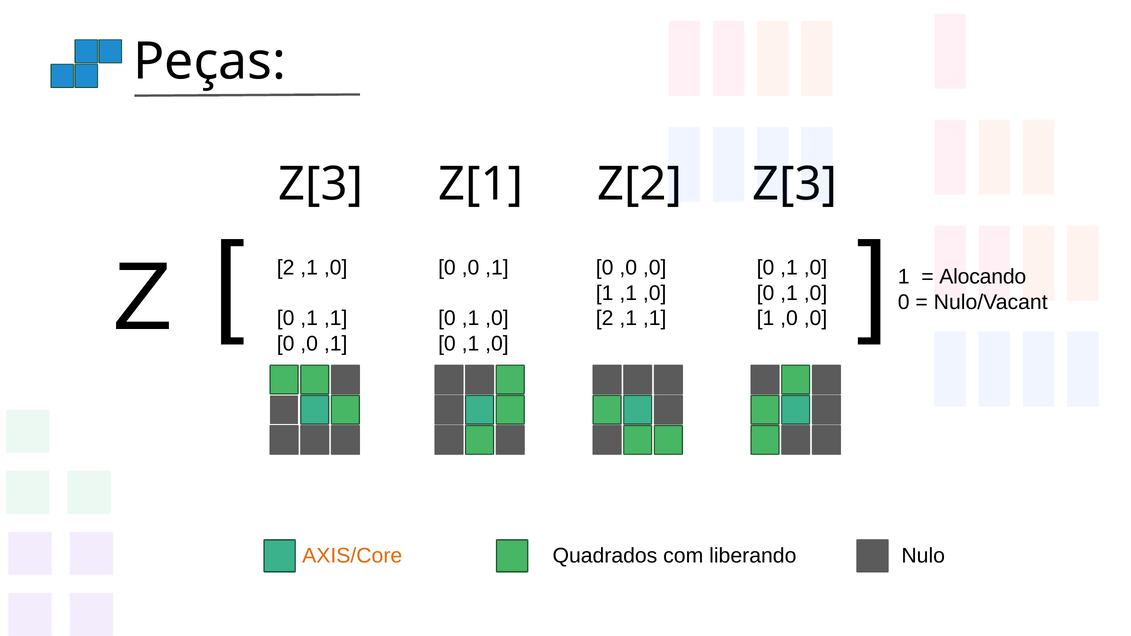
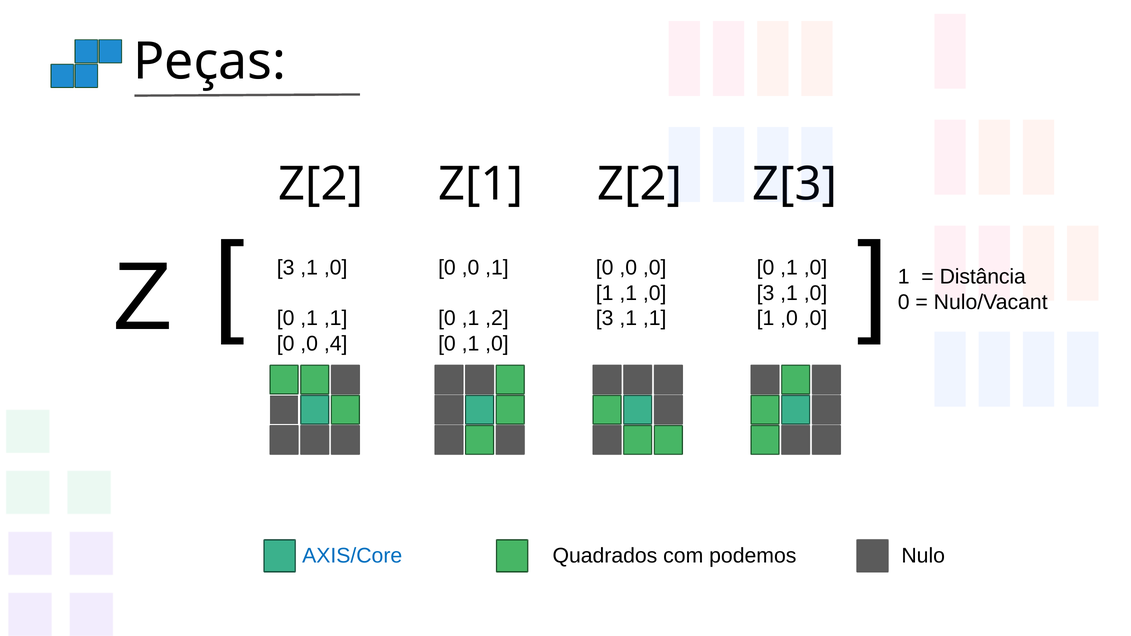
Z[3 at (321, 184): Z[3 -> Z[2
2 at (286, 268): 2 -> 3
Alocando: Alocando -> Distância
0 at (766, 293): 0 -> 3
,0 at (497, 319): ,0 -> ,2
2 at (605, 319): 2 -> 3
,1 at (336, 344): ,1 -> ,4
AXIS/Core colour: orange -> blue
liberando: liberando -> podemos
